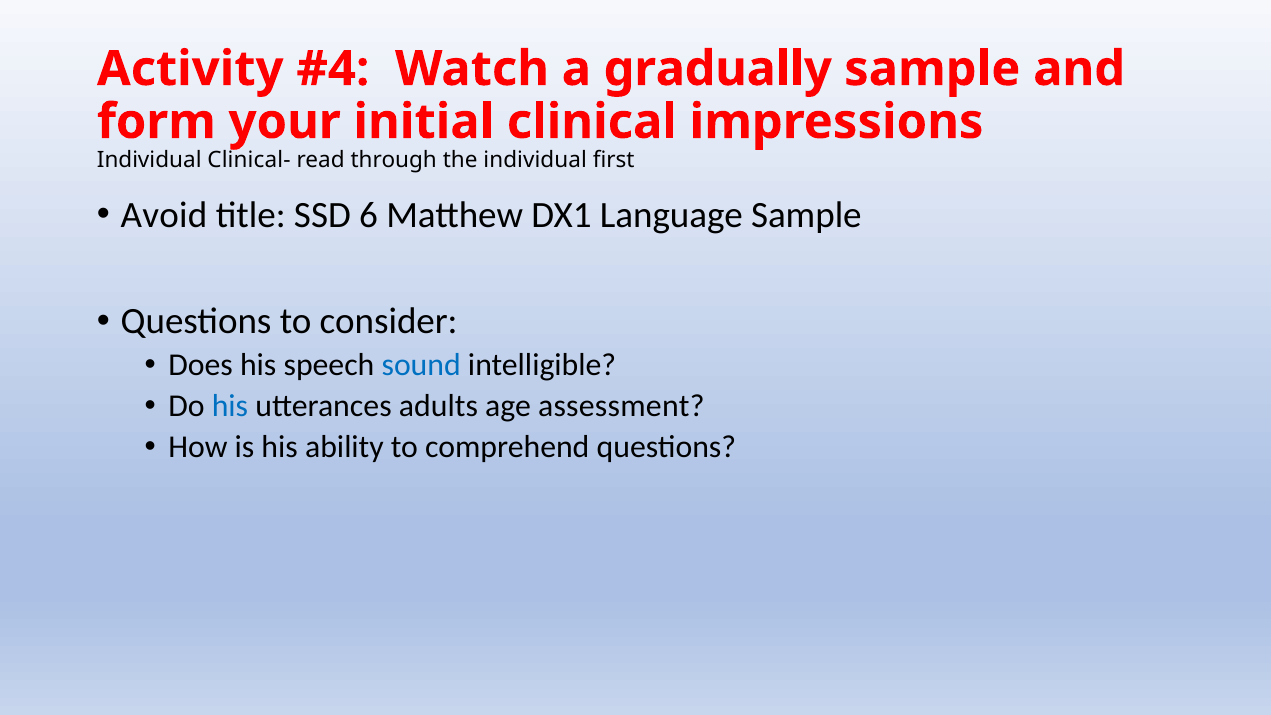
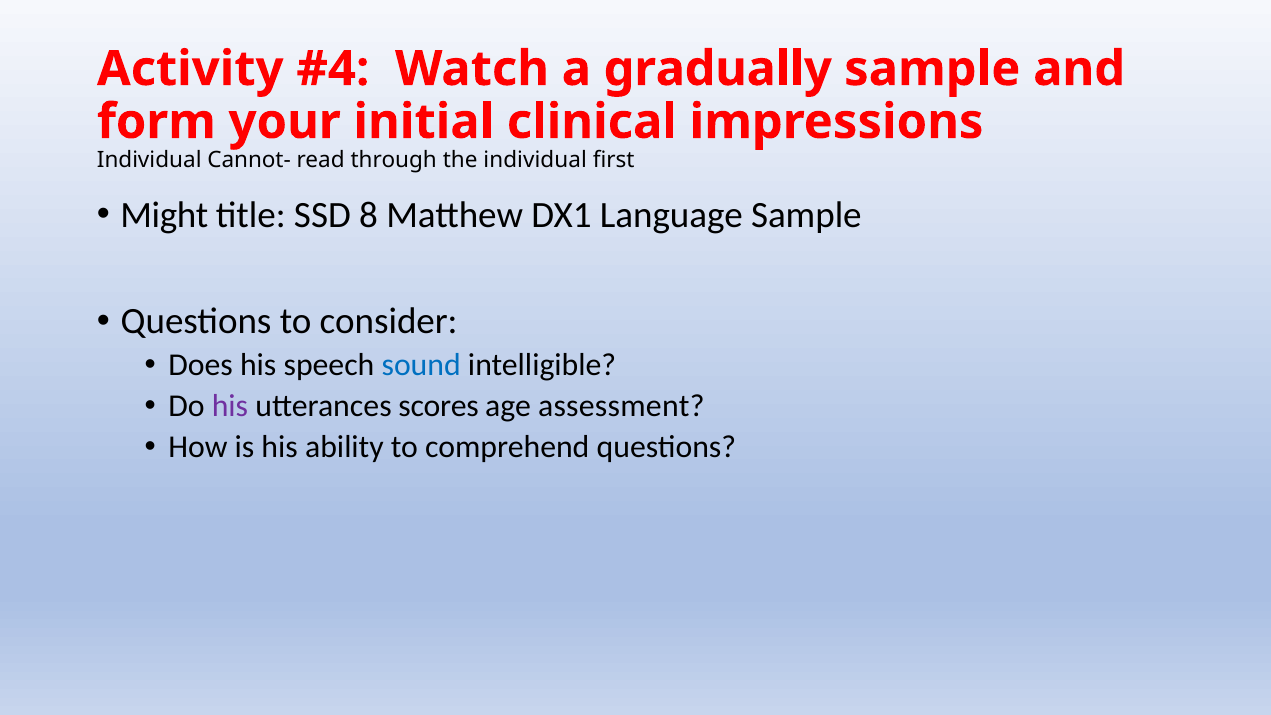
Clinical-: Clinical- -> Cannot-
Avoid: Avoid -> Might
6: 6 -> 8
his at (230, 406) colour: blue -> purple
adults: adults -> scores
